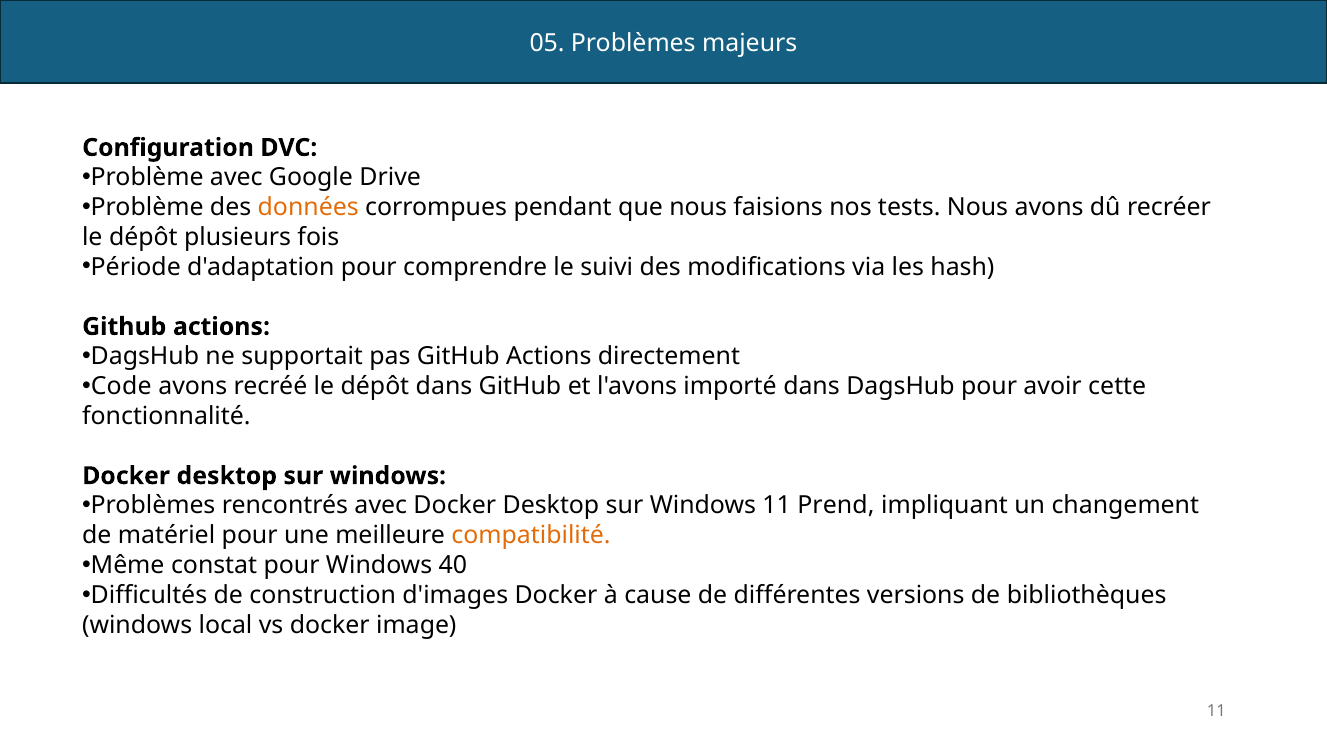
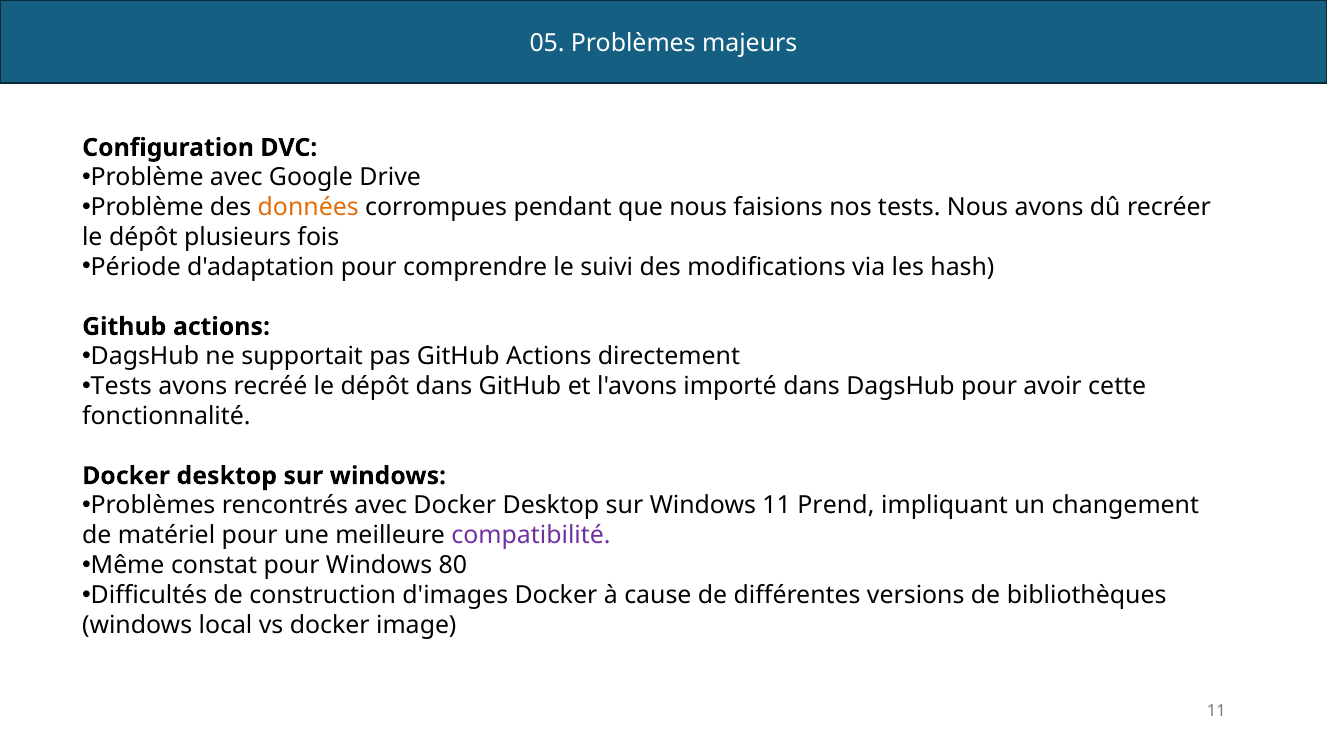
Code at (121, 387): Code -> Tests
compatibilité colour: orange -> purple
40: 40 -> 80
